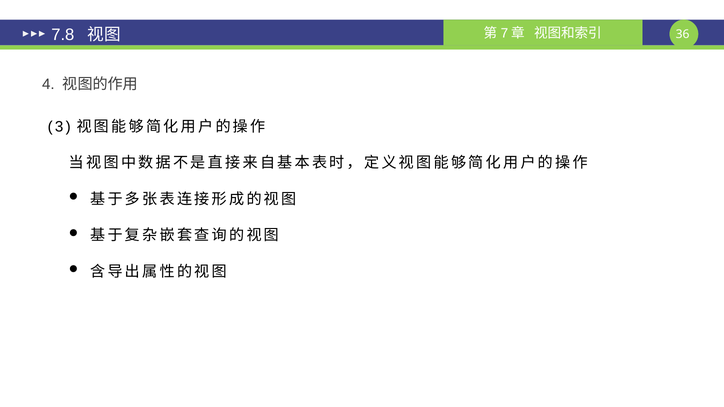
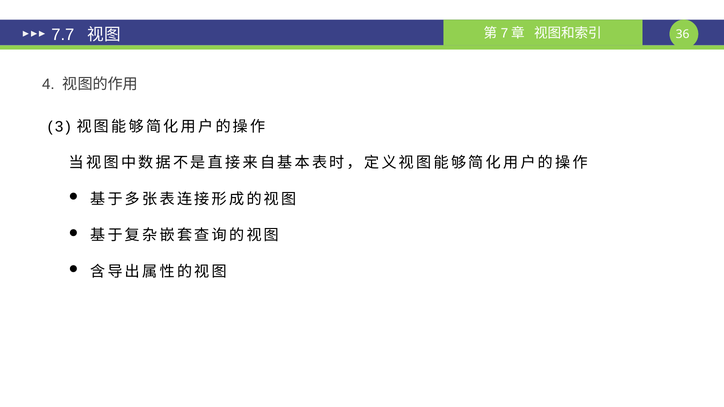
7.8: 7.8 -> 7.7
